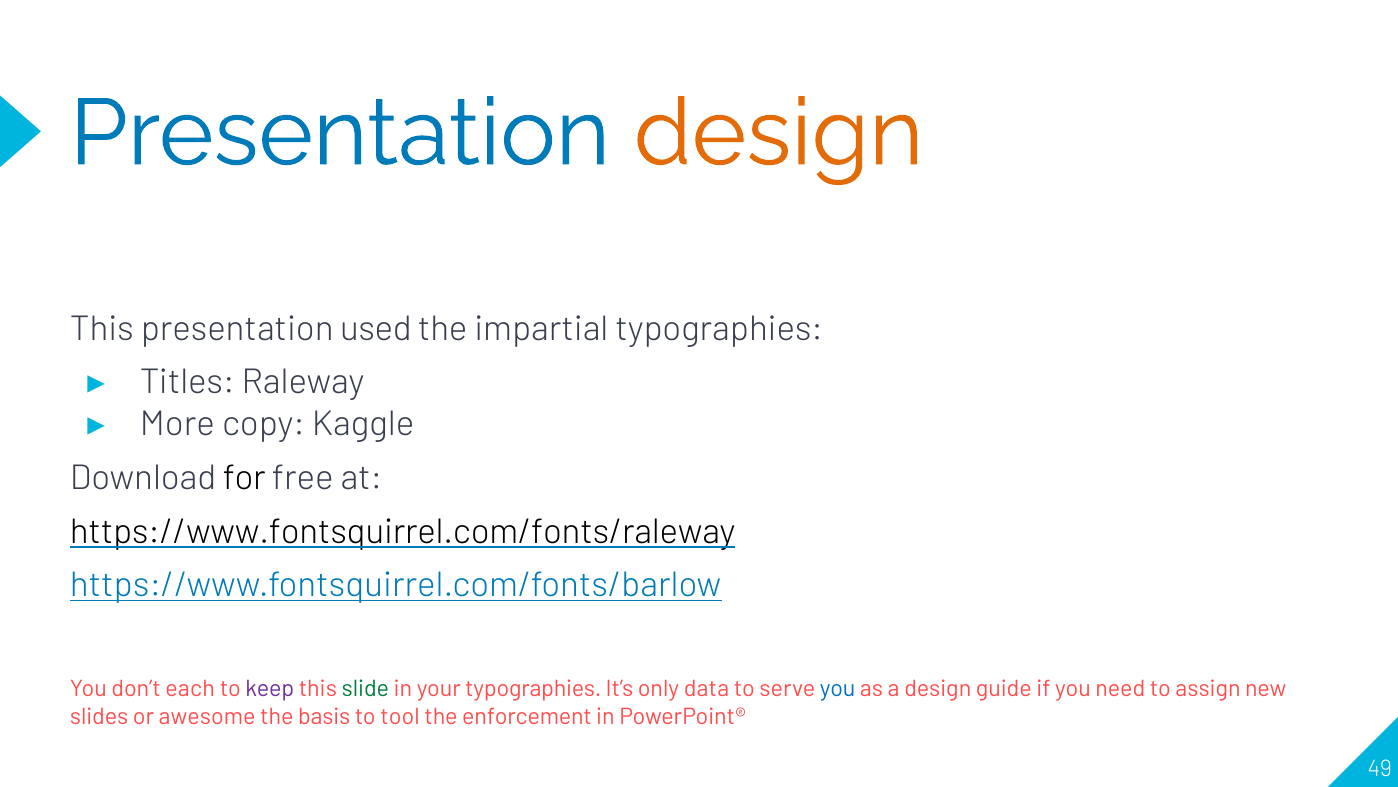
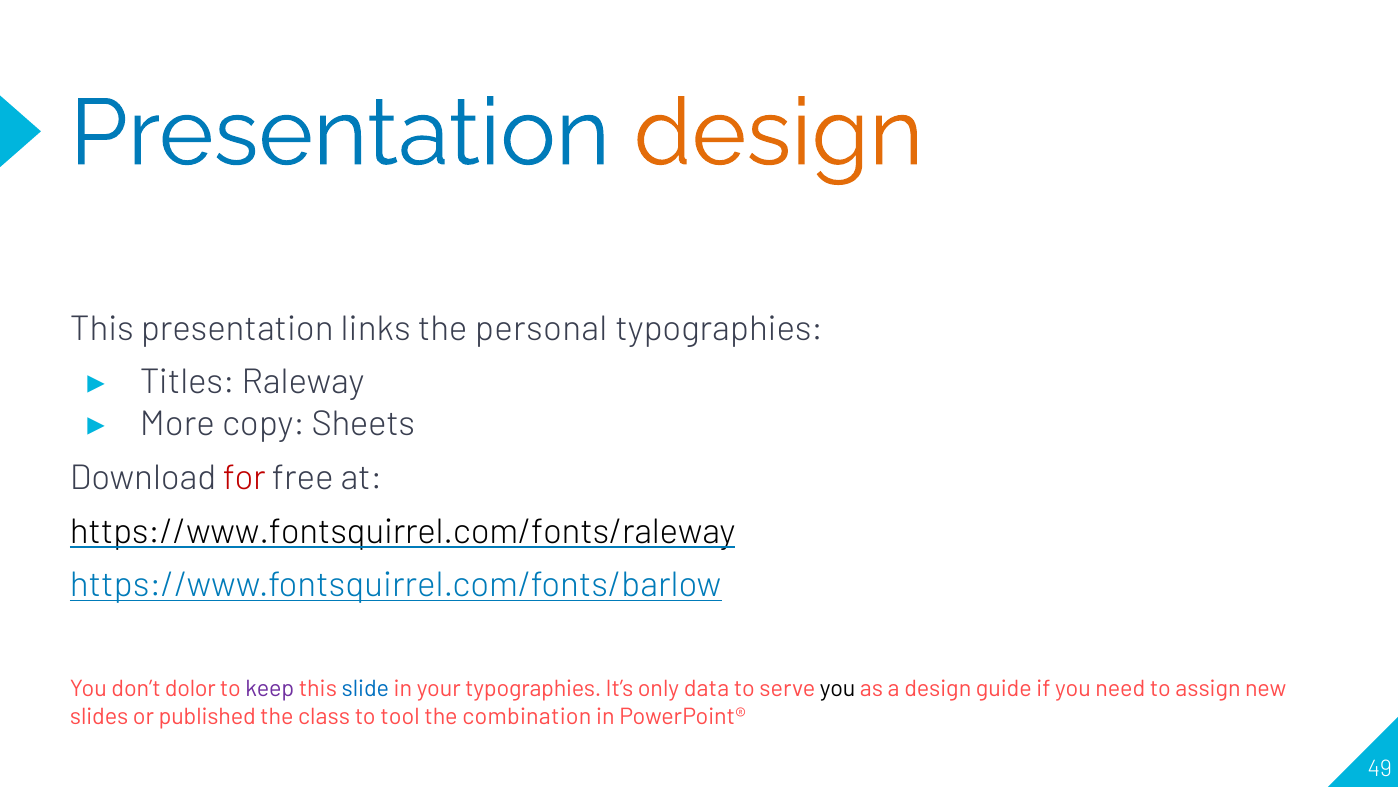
used: used -> links
impartial: impartial -> personal
Kaggle: Kaggle -> Sheets
for colour: black -> red
each: each -> dolor
slide colour: green -> blue
you at (838, 688) colour: blue -> black
awesome: awesome -> published
basis: basis -> class
enforcement: enforcement -> combination
